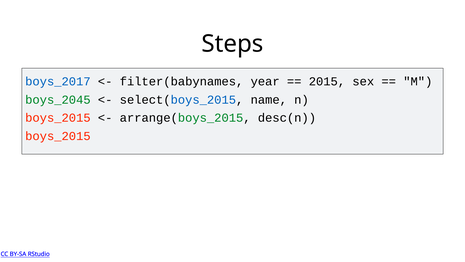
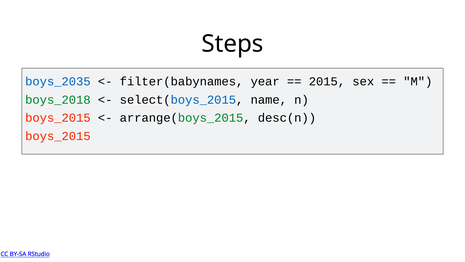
boys_2017: boys_2017 -> boys_2035
boys_2045: boys_2045 -> boys_2018
